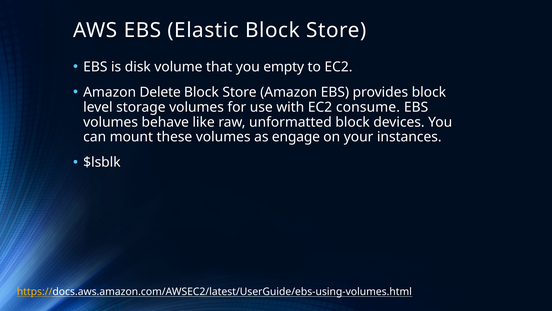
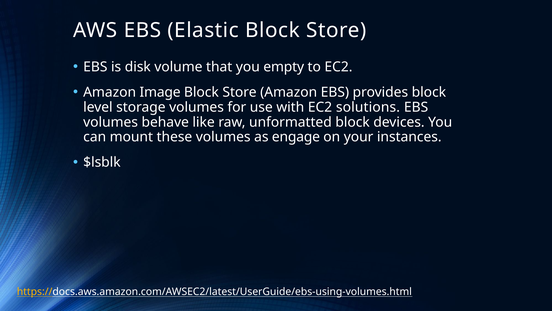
Delete: Delete -> Image
consume: consume -> solutions
